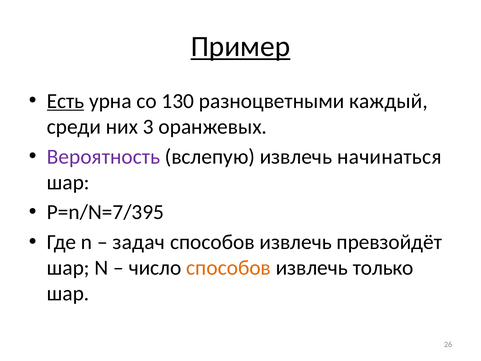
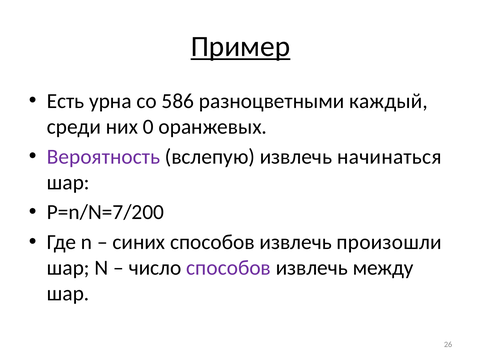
Есть underline: present -> none
130: 130 -> 586
3: 3 -> 0
P=n/N=7/395: P=n/N=7/395 -> P=n/N=7/200
задач: задач -> синих
превзойдёт: превзойдёт -> произошли
способов at (229, 268) colour: orange -> purple
только: только -> между
